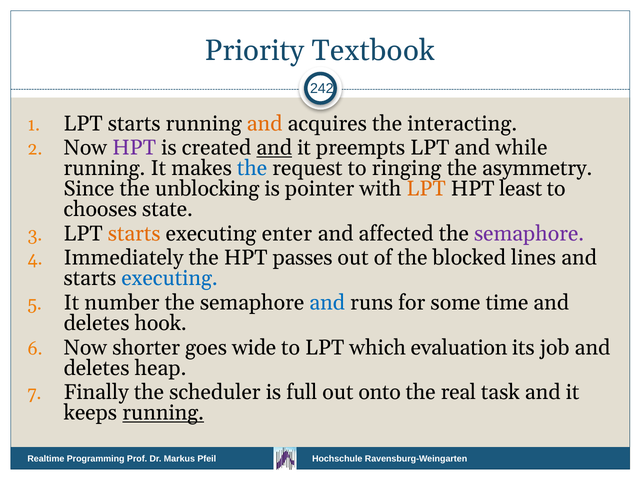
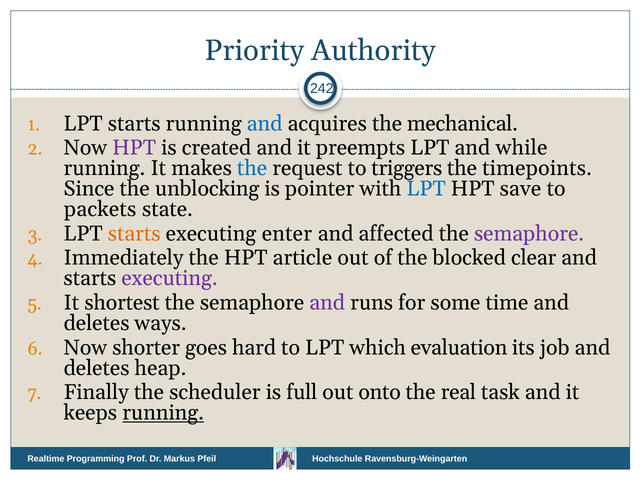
Textbook: Textbook -> Authority
and at (265, 124) colour: orange -> blue
interacting: interacting -> mechanical
and at (274, 148) underline: present -> none
ringing: ringing -> triggers
asymmetry: asymmetry -> timepoints
LPT at (426, 189) colour: orange -> blue
least: least -> save
chooses: chooses -> packets
passes: passes -> article
lines: lines -> clear
executing at (170, 279) colour: blue -> purple
number: number -> shortest
and at (327, 303) colour: blue -> purple
hook: hook -> ways
wide: wide -> hard
